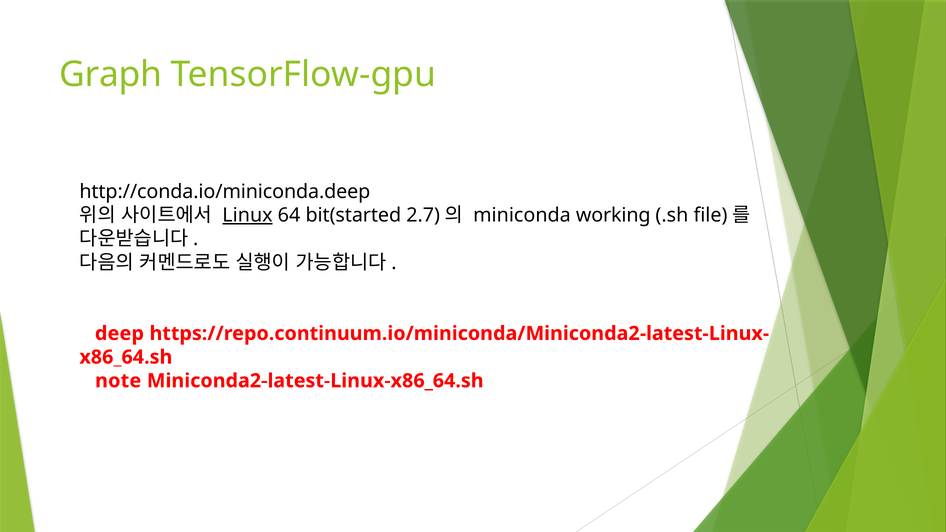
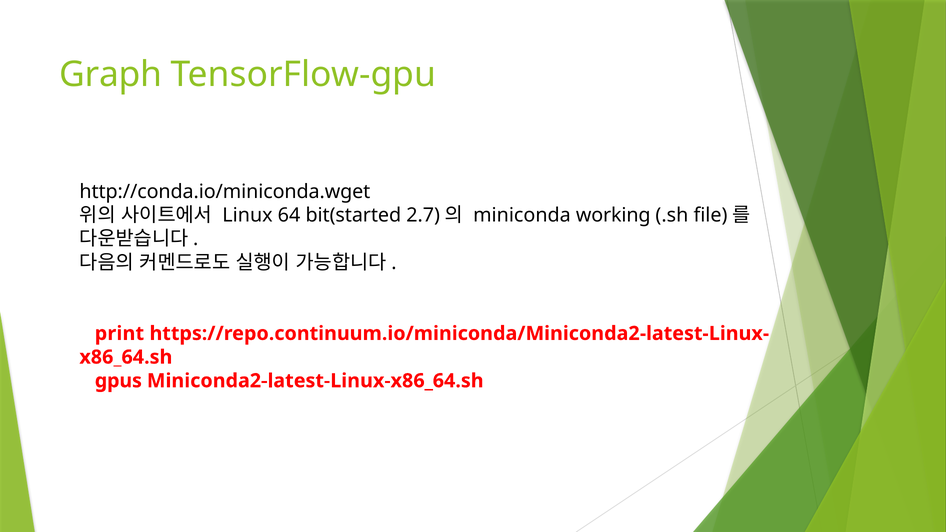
http://conda.io/miniconda.deep: http://conda.io/miniconda.deep -> http://conda.io/miniconda.wget
Linux underline: present -> none
deep: deep -> print
note: note -> gpus
